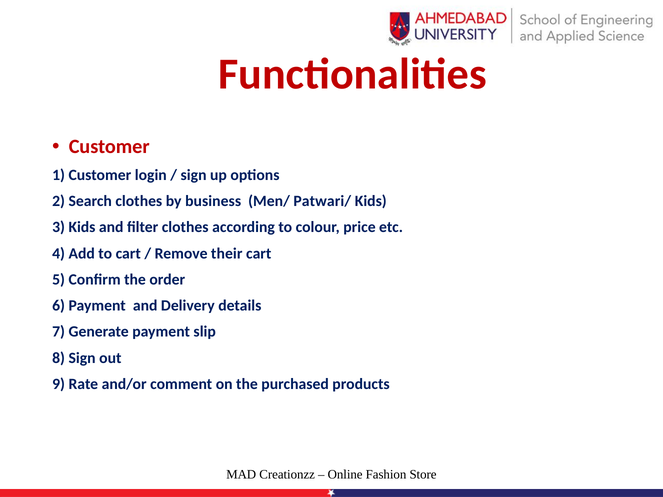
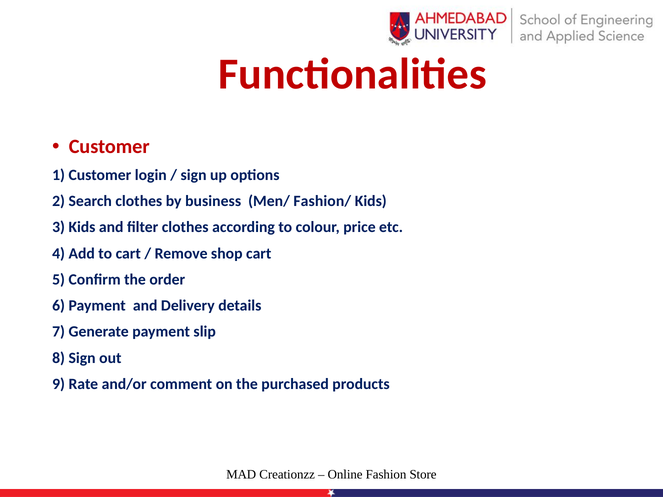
Patwari/: Patwari/ -> Fashion/
their: their -> shop
